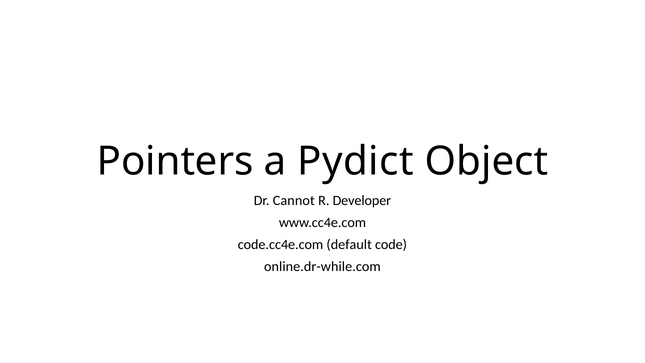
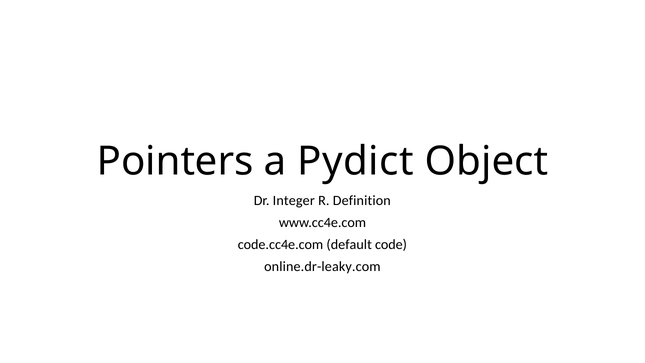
Cannot: Cannot -> Integer
Developer: Developer -> Definition
online.dr-while.com: online.dr-while.com -> online.dr-leaky.com
